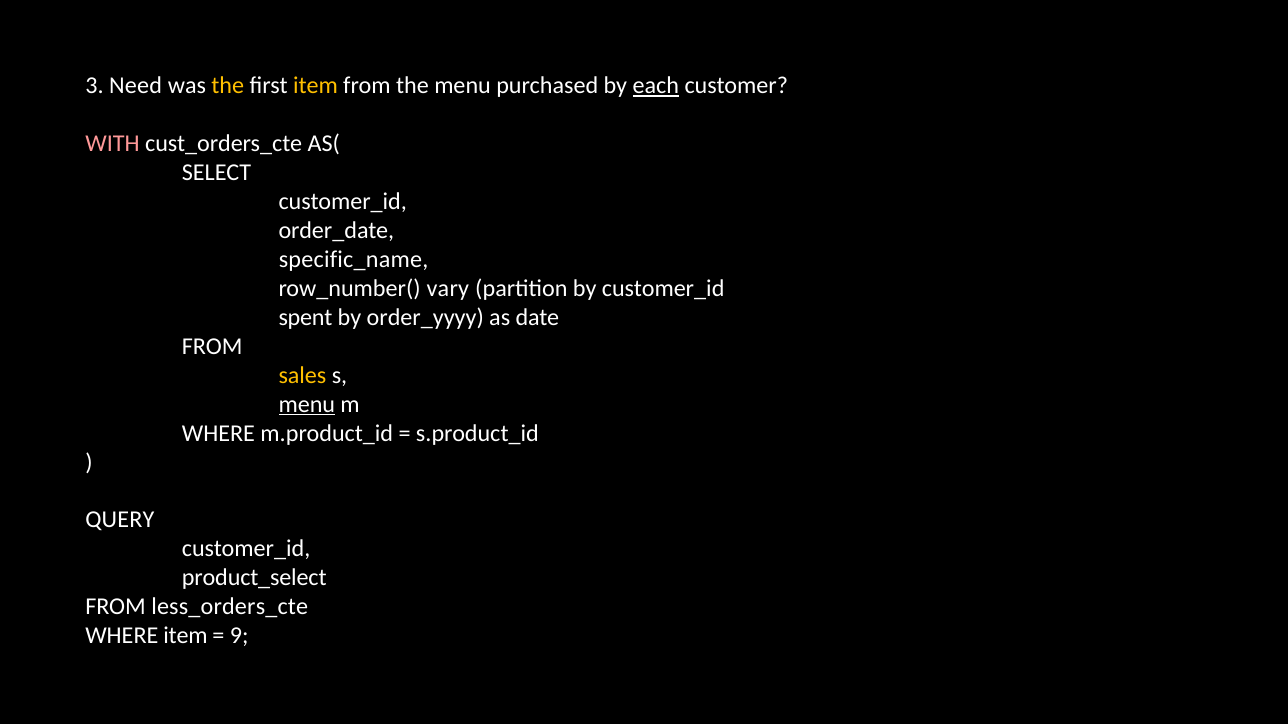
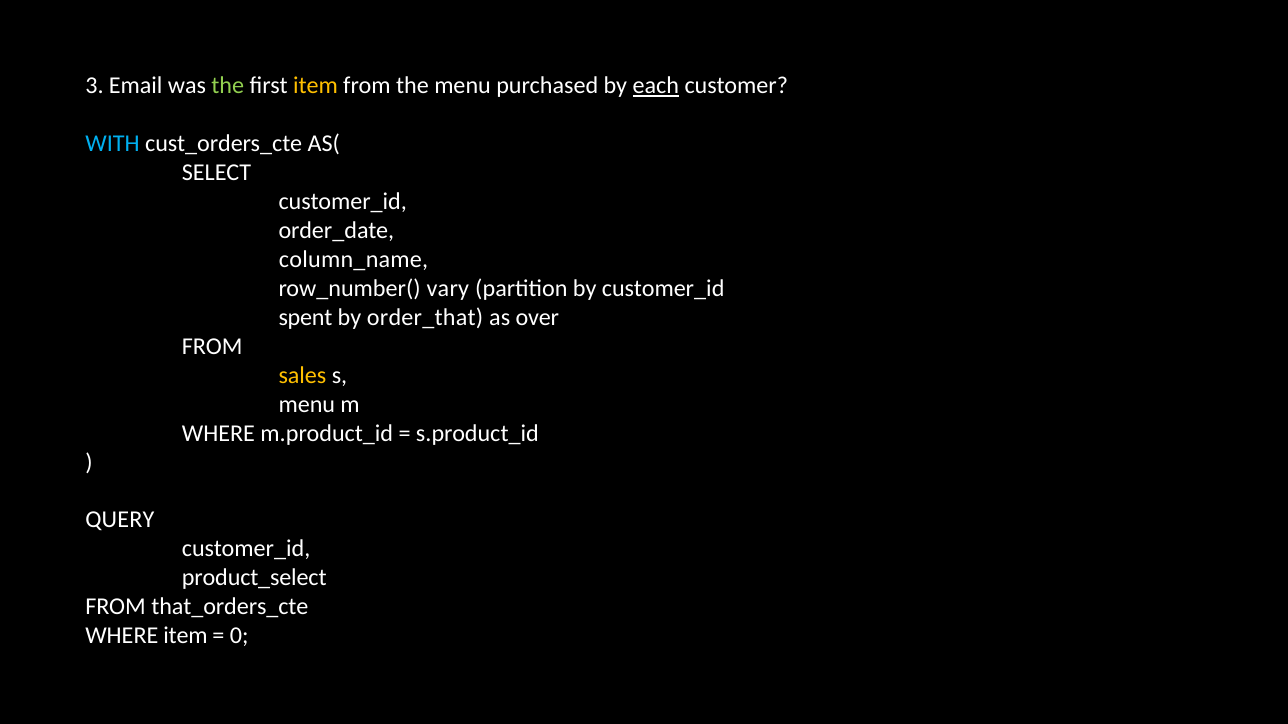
Need: Need -> Email
the at (228, 86) colour: yellow -> light green
WITH colour: pink -> light blue
specific_name: specific_name -> column_name
order_yyyy: order_yyyy -> order_that
date: date -> over
menu at (307, 404) underline: present -> none
less_orders_cte: less_orders_cte -> that_orders_cte
9: 9 -> 0
